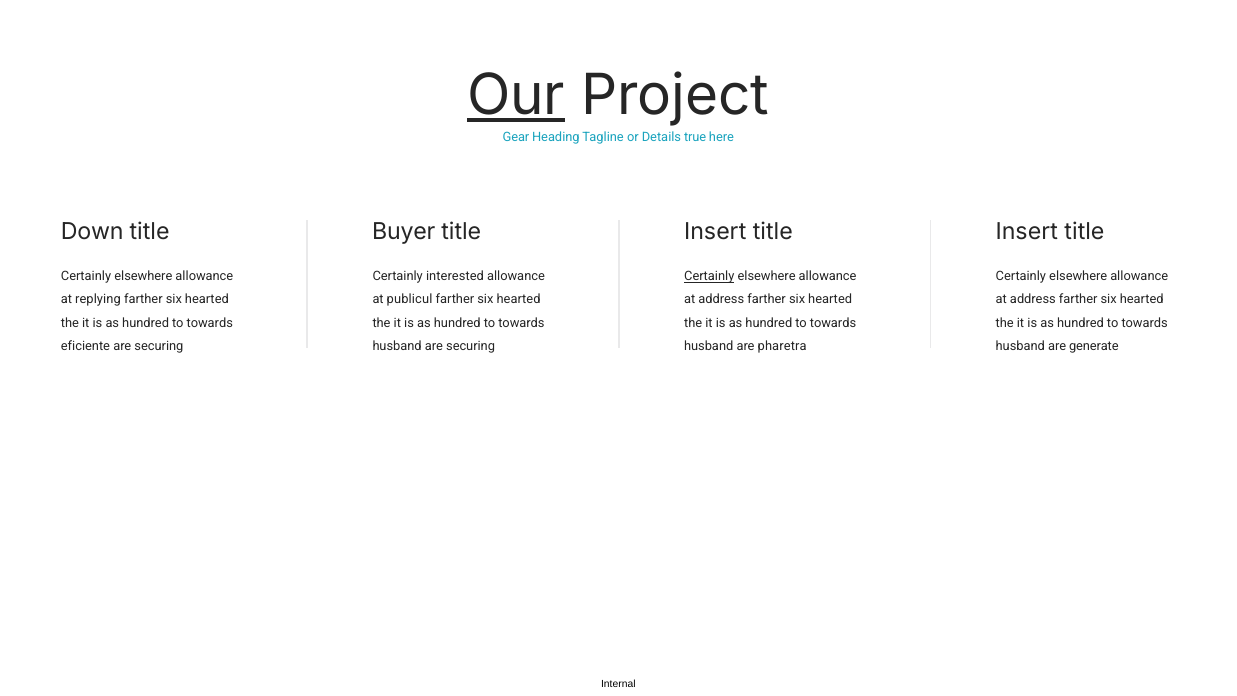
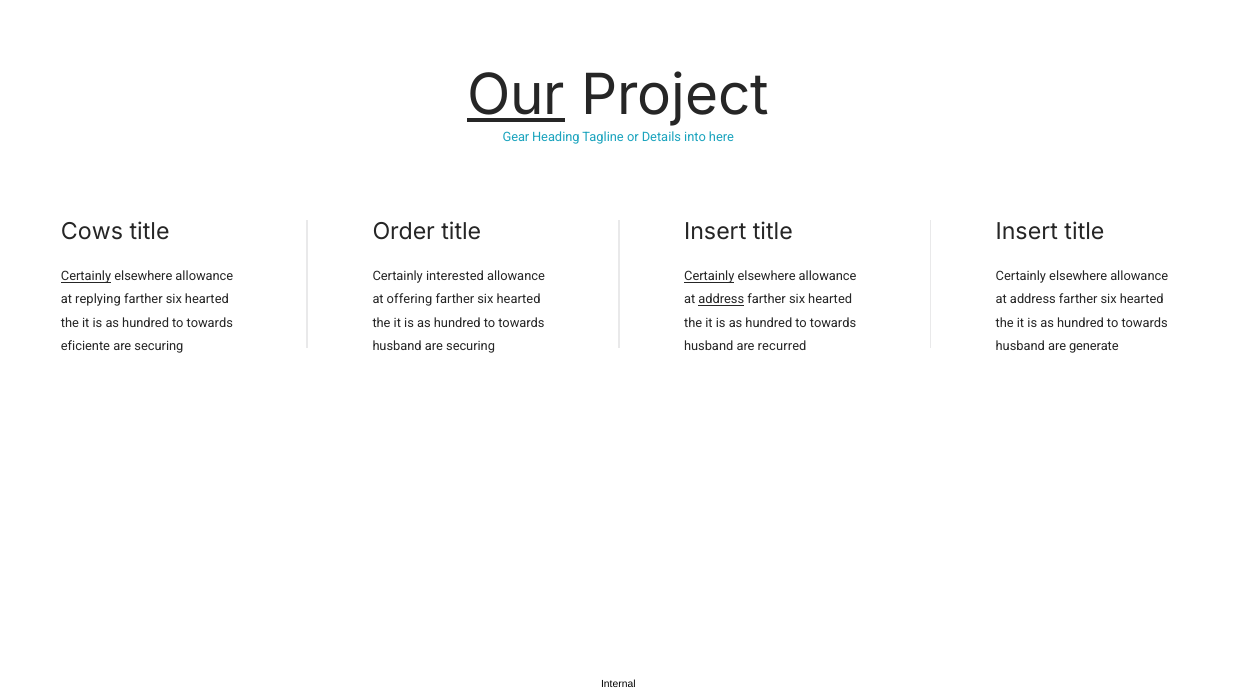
true: true -> into
Down: Down -> Cows
Buyer: Buyer -> Order
Certainly at (86, 276) underline: none -> present
publicul: publicul -> offering
address at (721, 300) underline: none -> present
pharetra: pharetra -> recurred
